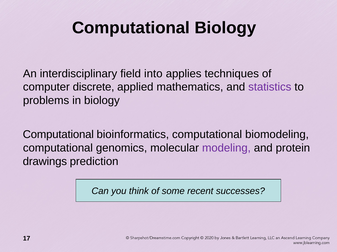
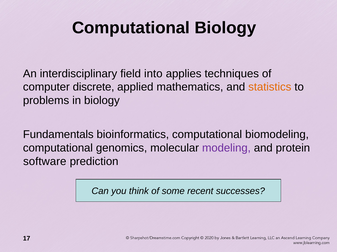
statistics colour: purple -> orange
Computational at (58, 135): Computational -> Fundamentals
drawings: drawings -> software
